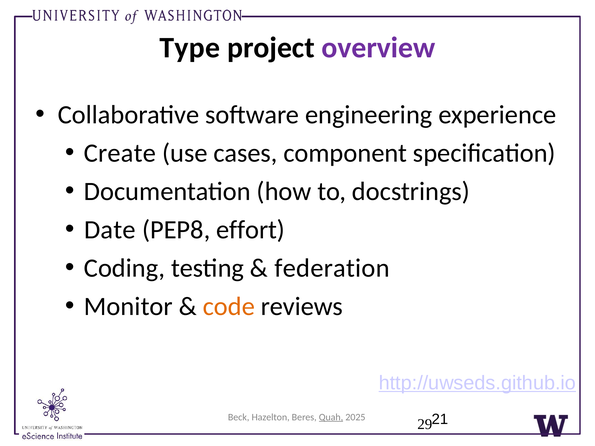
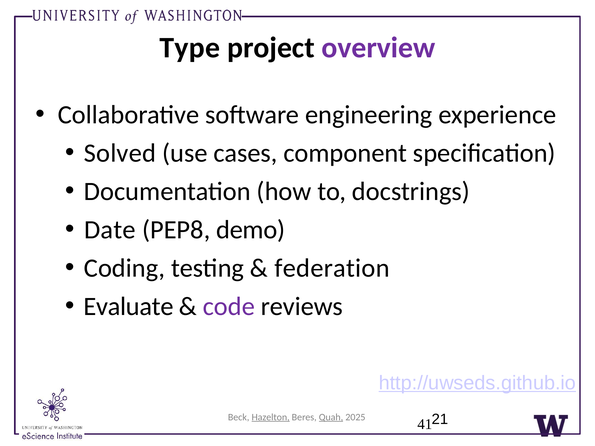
Create: Create -> Solved
effort: effort -> demo
Monitor: Monitor -> Evaluate
code colour: orange -> purple
Hazelton underline: none -> present
29: 29 -> 41
